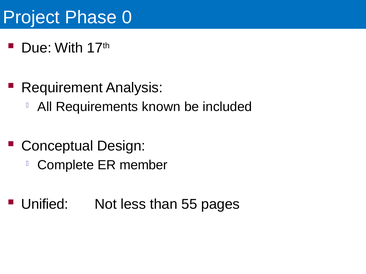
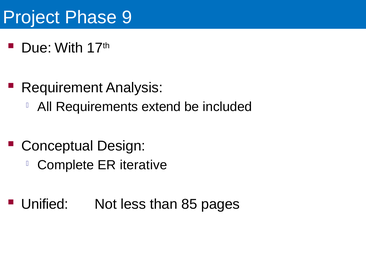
0: 0 -> 9
known: known -> extend
member: member -> iterative
55: 55 -> 85
